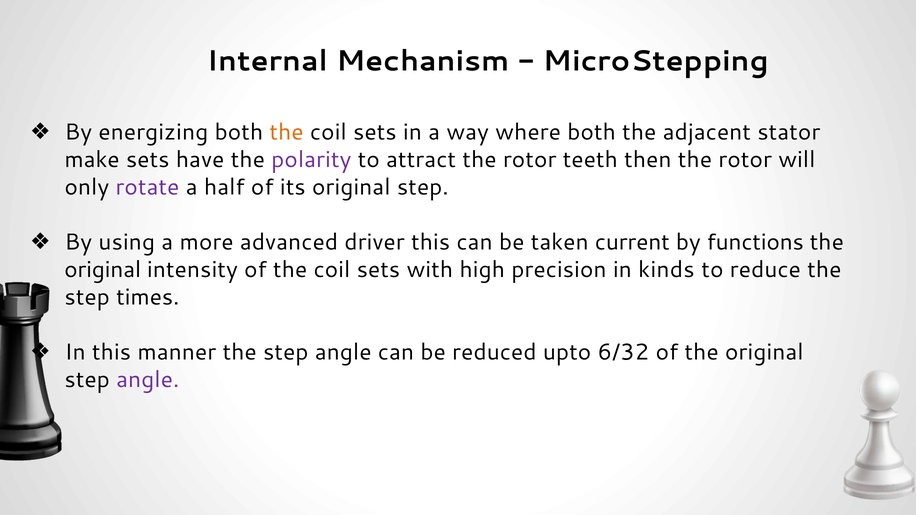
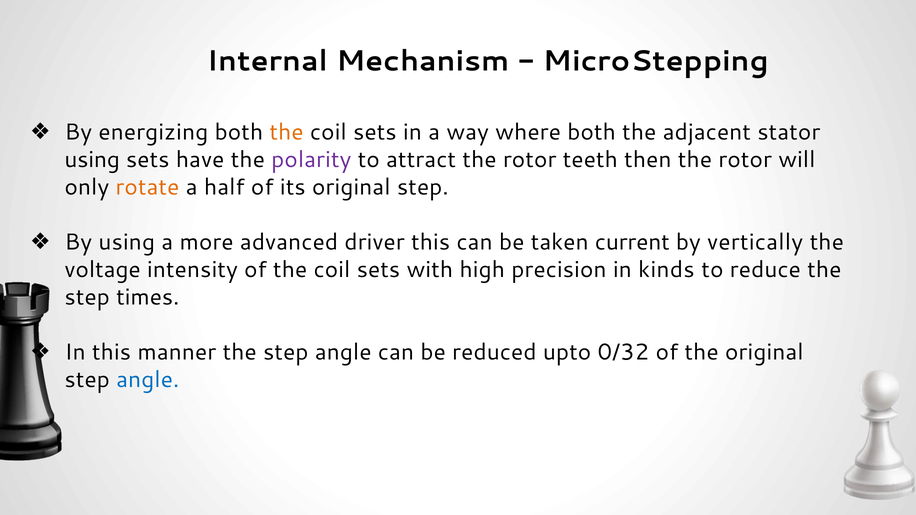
make at (92, 160): make -> using
rotate colour: purple -> orange
functions: functions -> vertically
original at (103, 270): original -> voltage
6/32: 6/32 -> 0/32
angle at (148, 380) colour: purple -> blue
